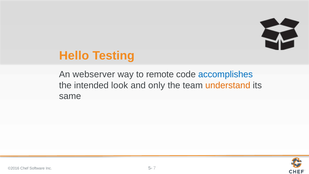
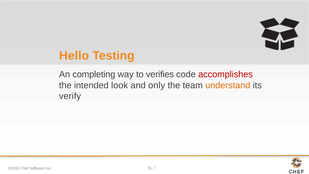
webserver: webserver -> completing
remote: remote -> verifies
accomplishes colour: blue -> red
same: same -> verify
